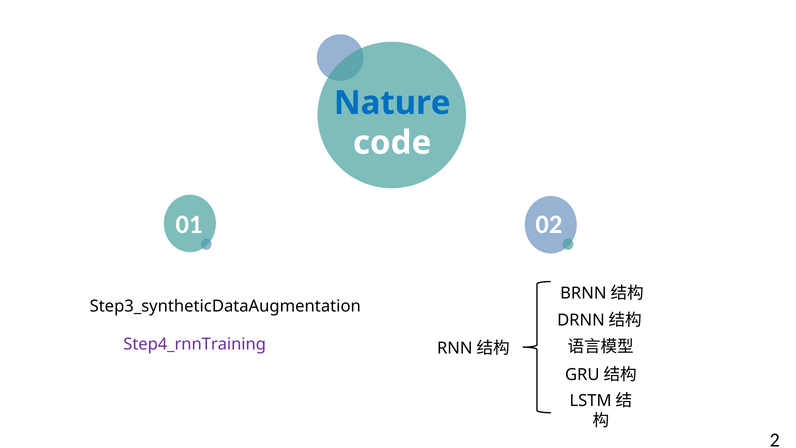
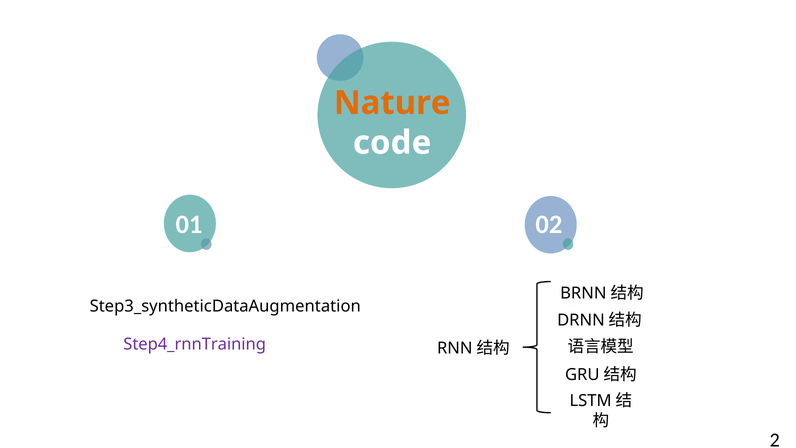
Nature colour: blue -> orange
